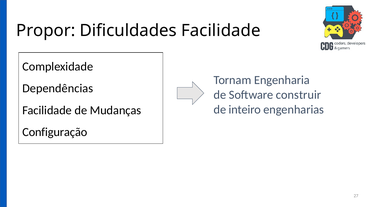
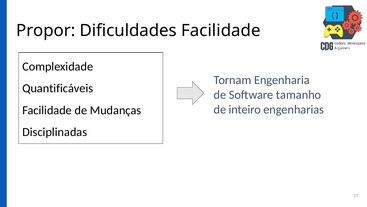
Dependências: Dependências -> Quantificáveis
construir: construir -> tamanho
Configuração: Configuração -> Disciplinadas
